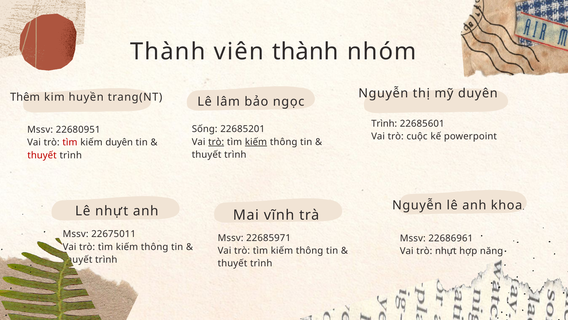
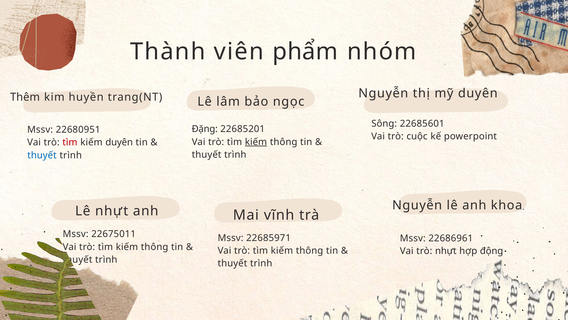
viên thành: thành -> phẩm
Trình at (384, 124): Trình -> Sông
Sống: Sống -> Đặng
trò at (216, 142) underline: present -> none
thuyết at (42, 155) colour: red -> blue
năng: năng -> động
